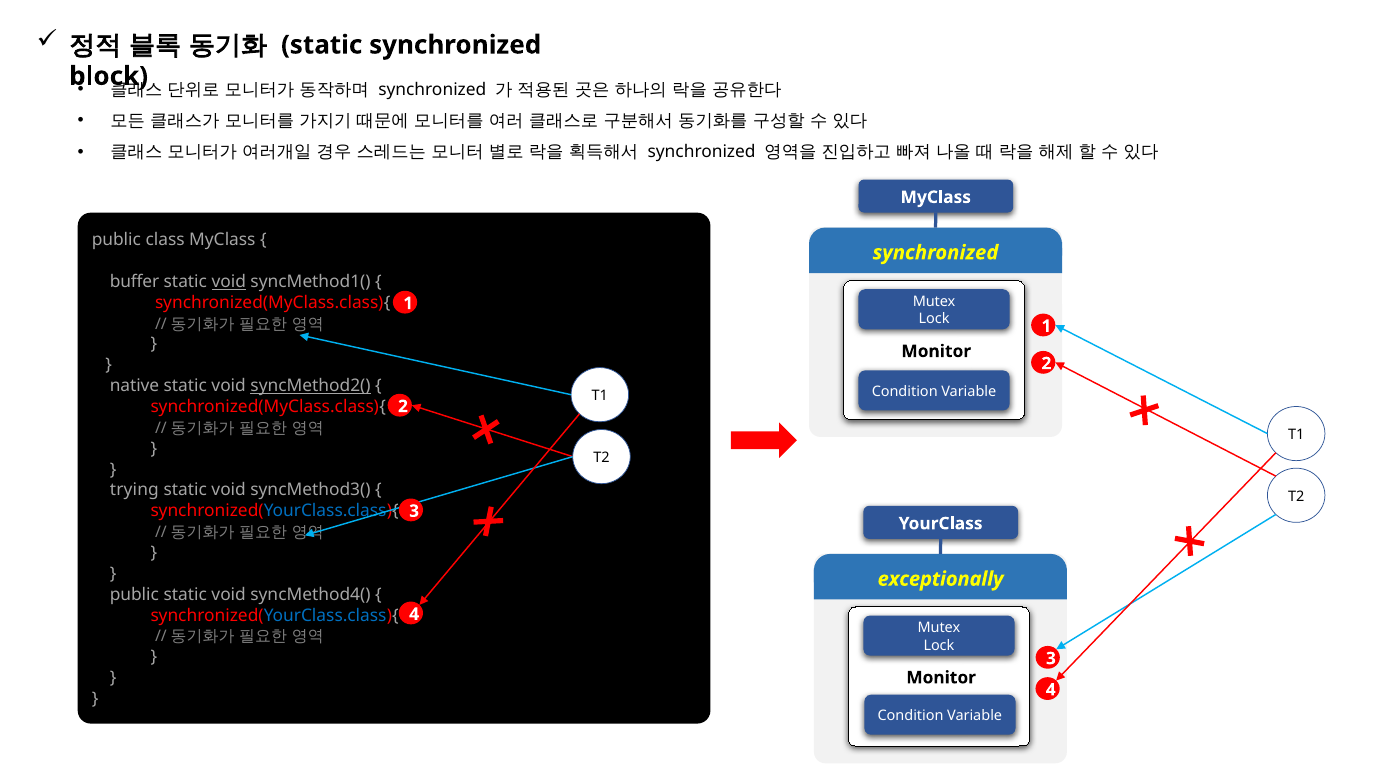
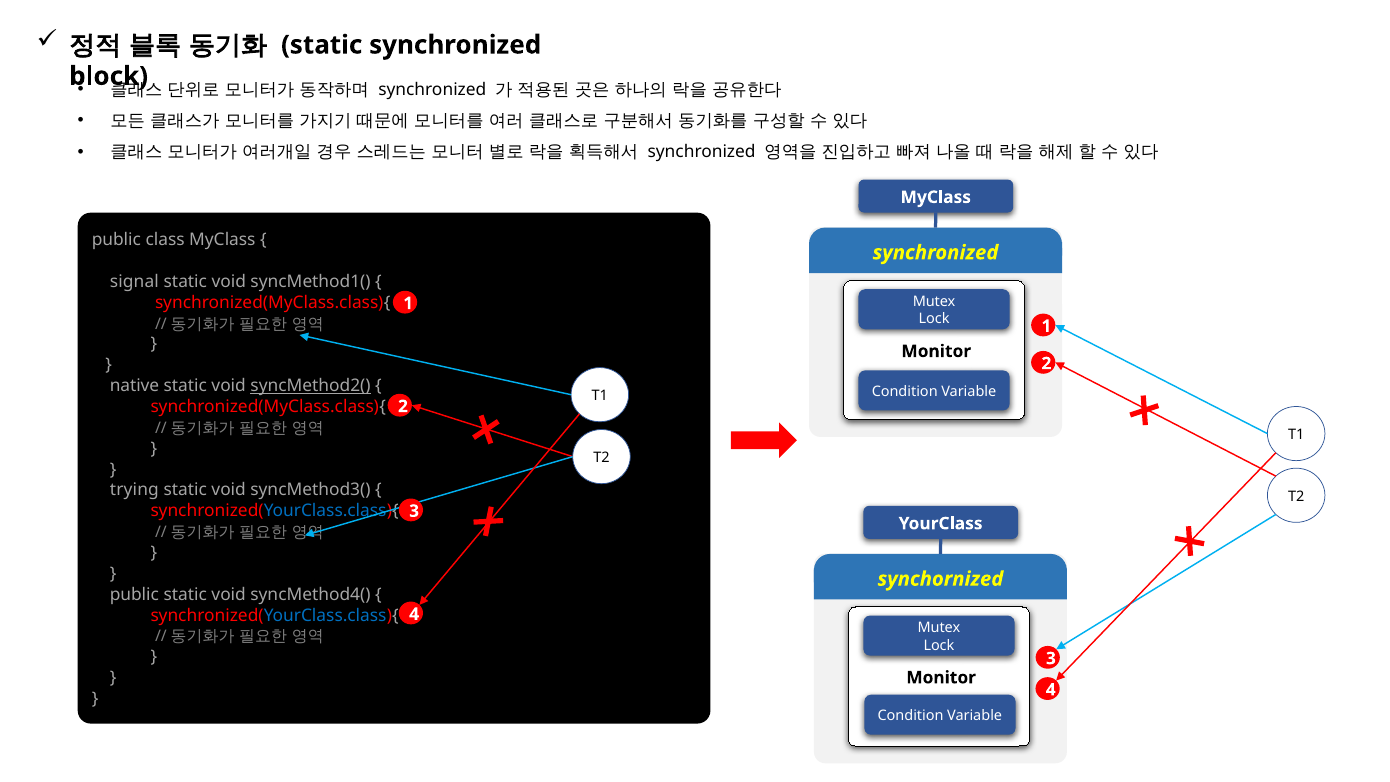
buffer: buffer -> signal
void at (229, 282) underline: present -> none
exceptionally: exceptionally -> synchornized
